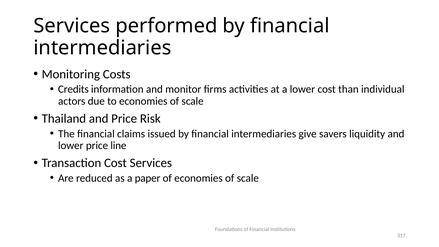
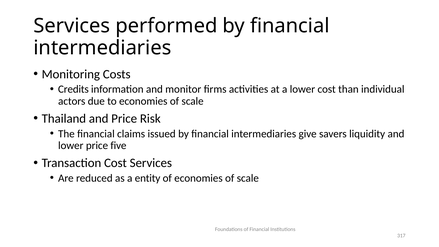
line: line -> five
paper: paper -> entity
